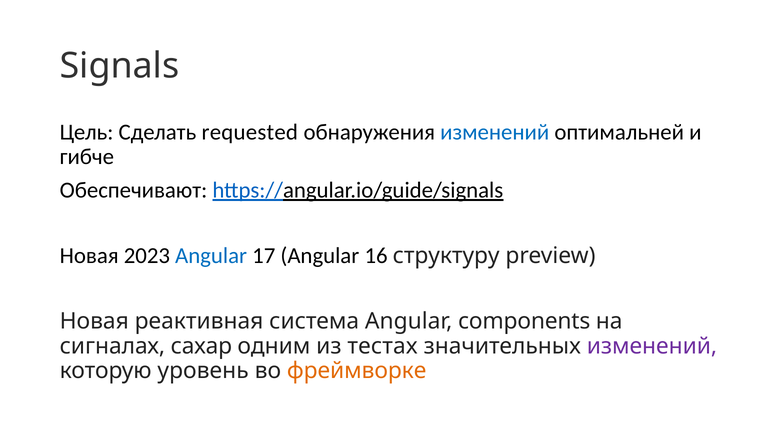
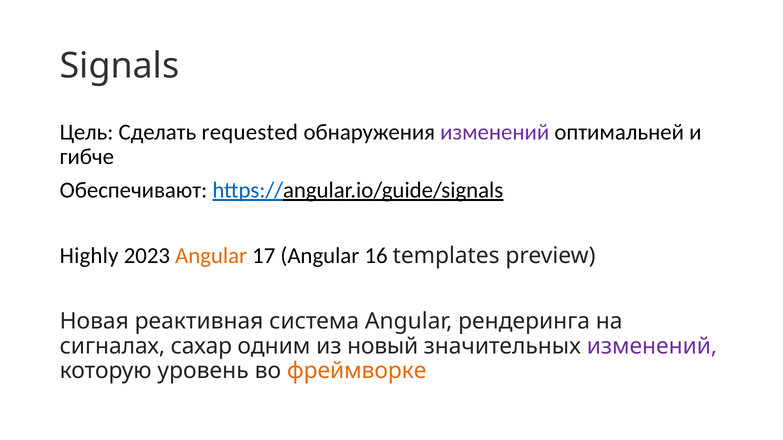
изменений at (495, 132) colour: blue -> purple
Новая at (89, 256): Новая -> Highly
Angular at (211, 256) colour: blue -> orange
структуру: структуру -> templates
components: components -> рендеринга
тестах: тестах -> новый
